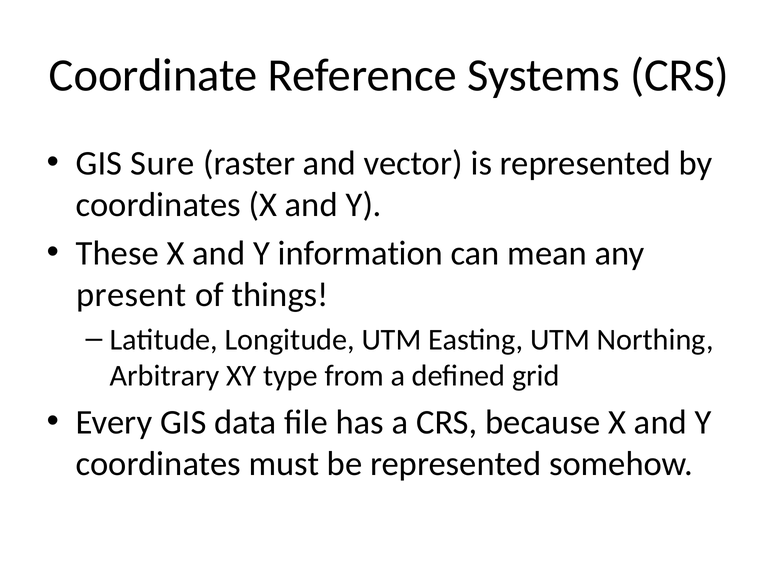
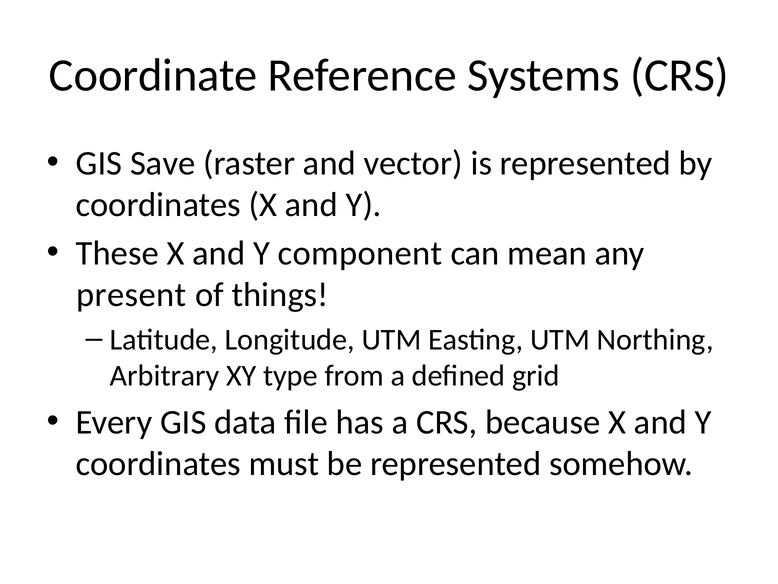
Sure: Sure -> Save
information: information -> component
